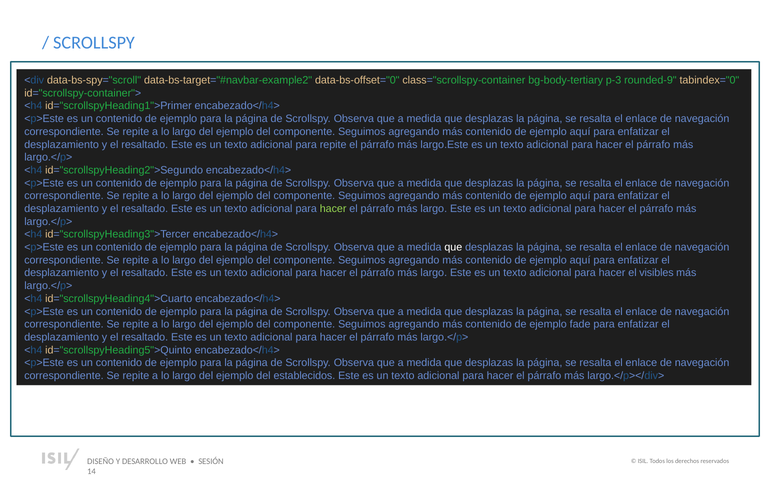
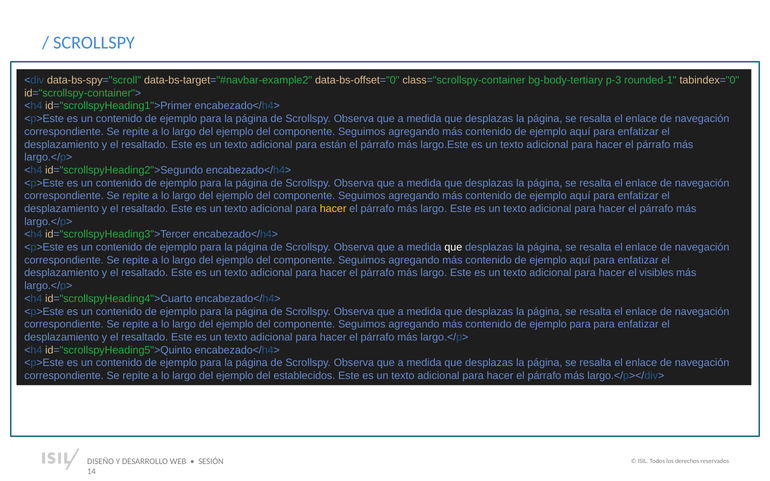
rounded-9: rounded-9 -> rounded-1
para repite: repite -> están
hacer at (333, 209) colour: light green -> yellow
fade at (580, 325): fade -> para
